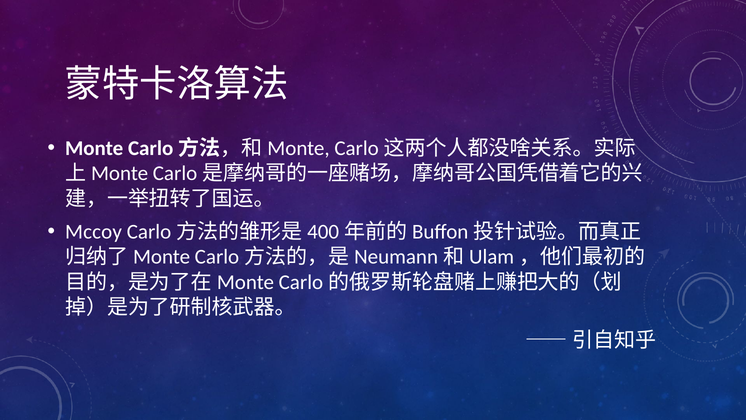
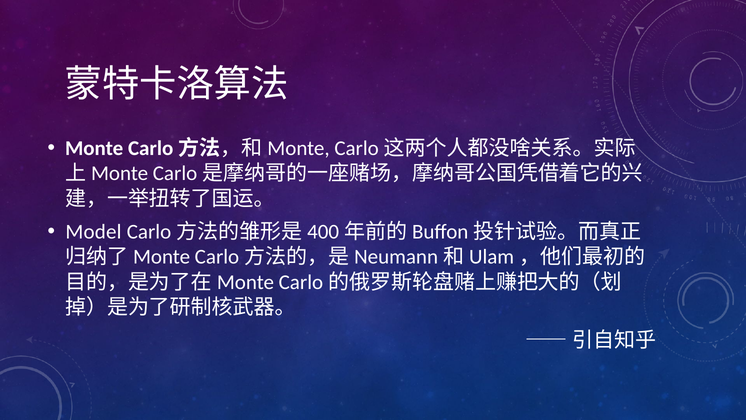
Mccoy: Mccoy -> Model
